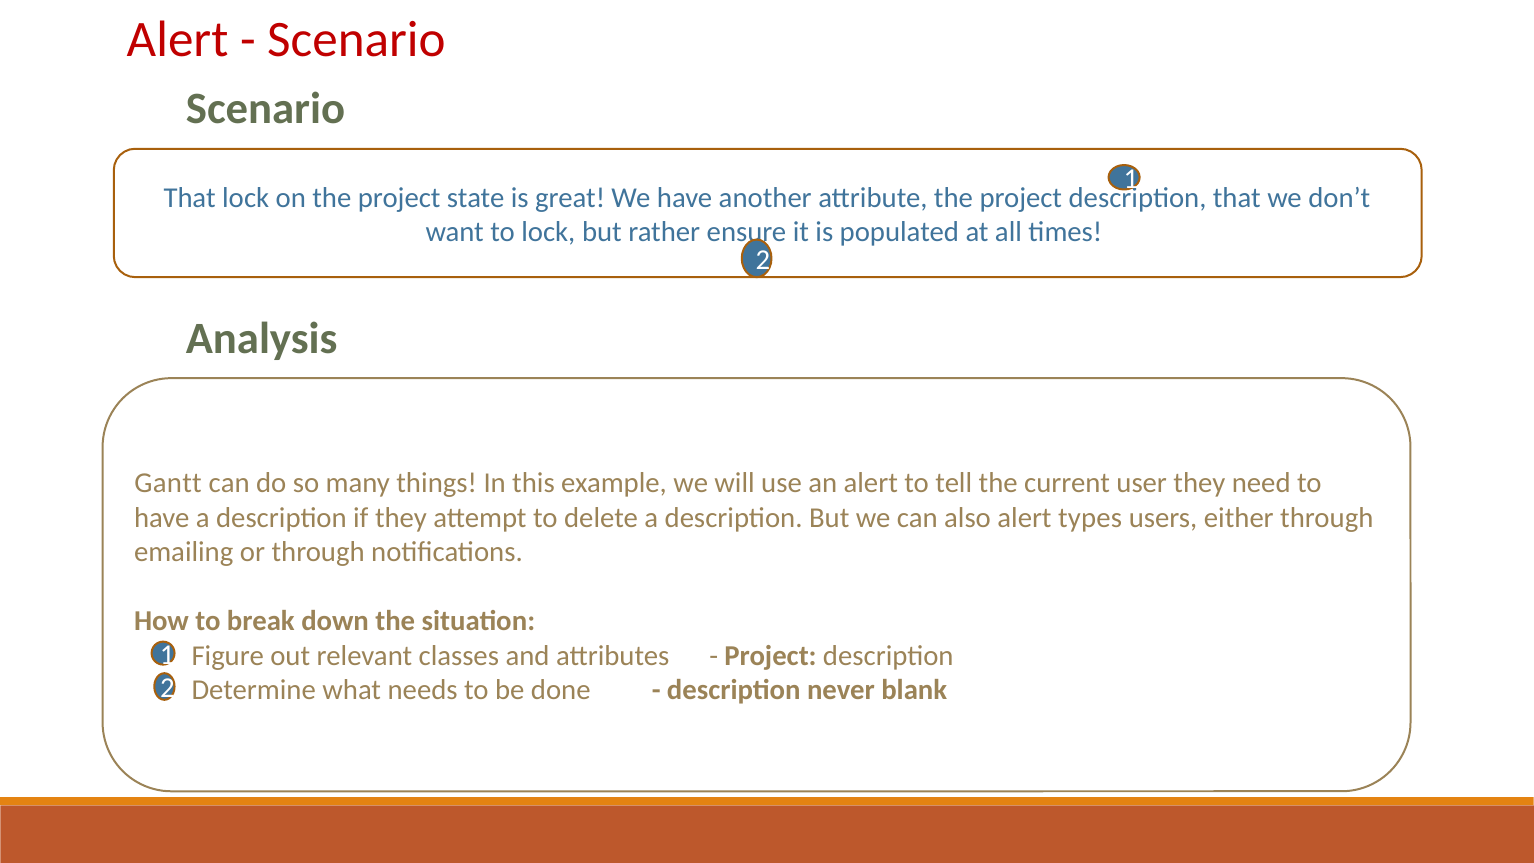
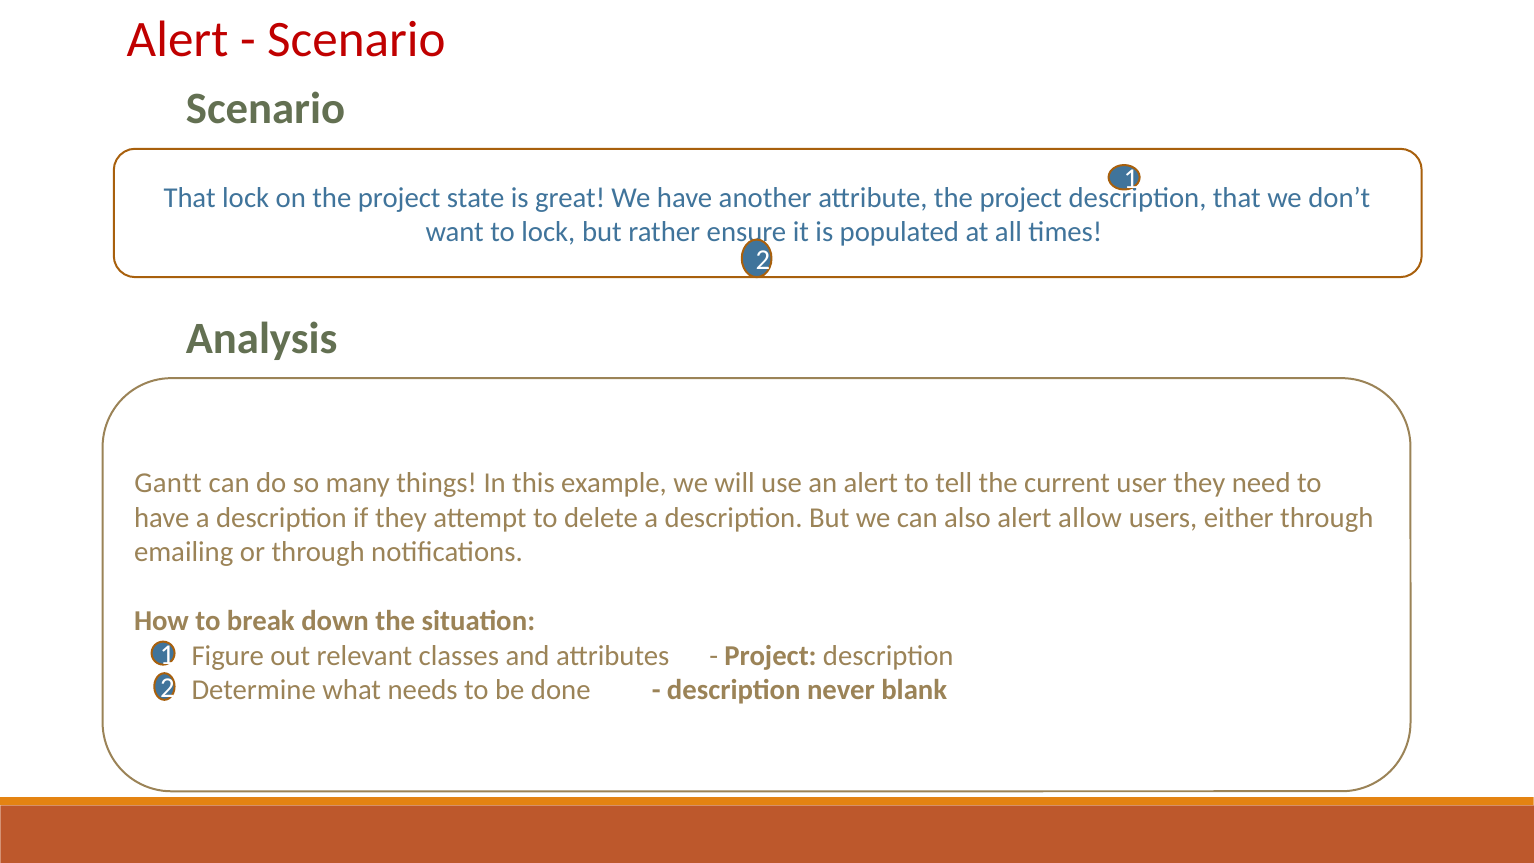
types: types -> allow
